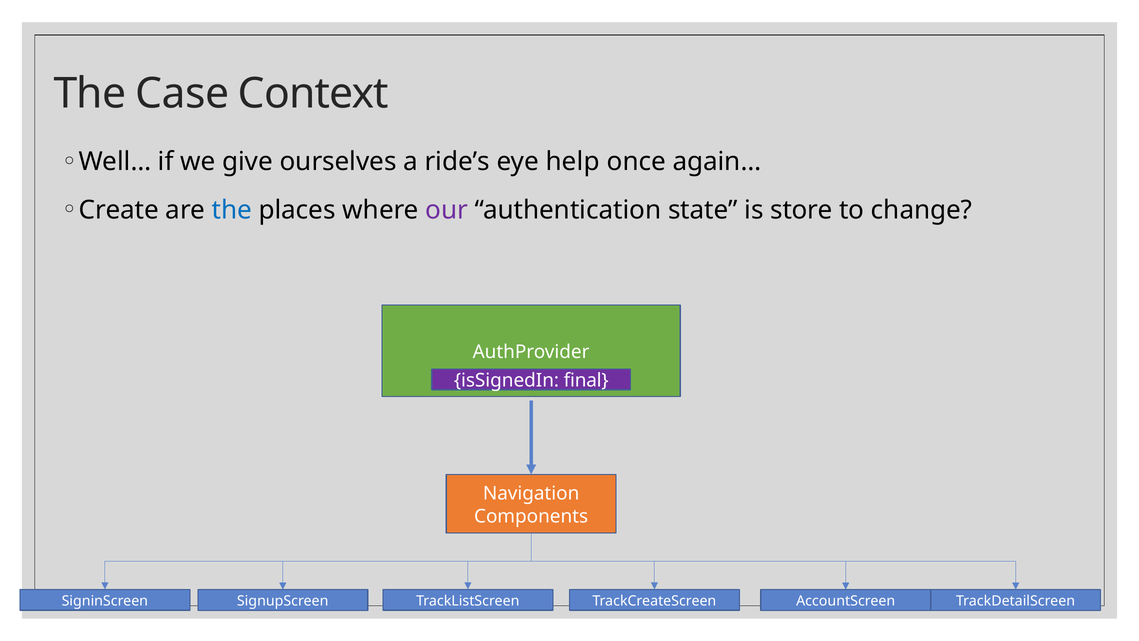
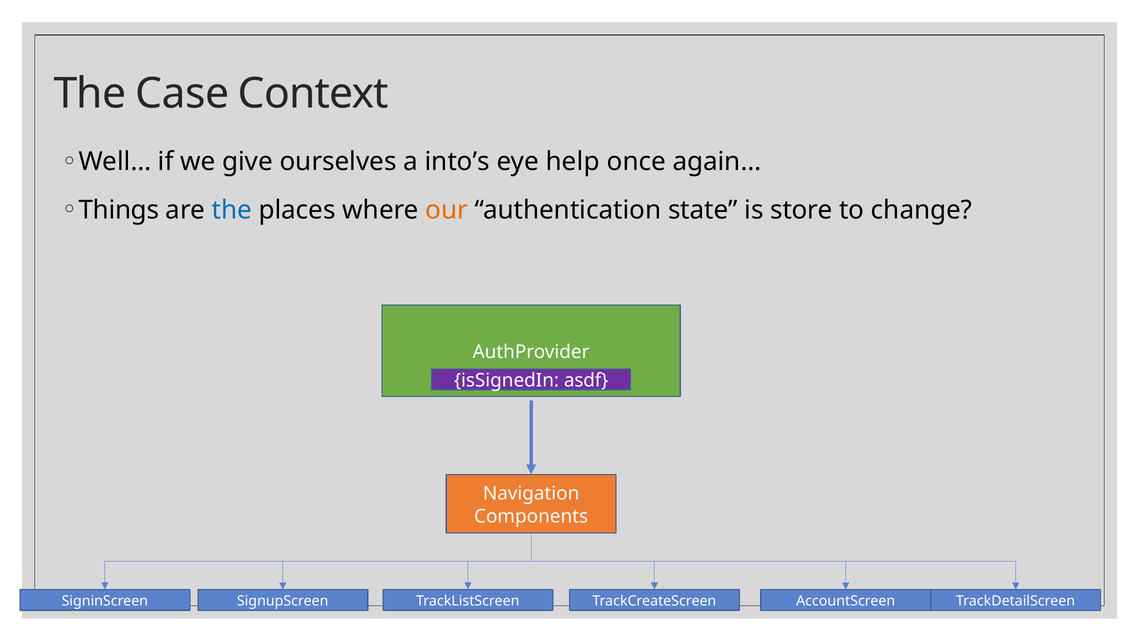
ride’s: ride’s -> into’s
Create: Create -> Things
our colour: purple -> orange
final: final -> asdf
